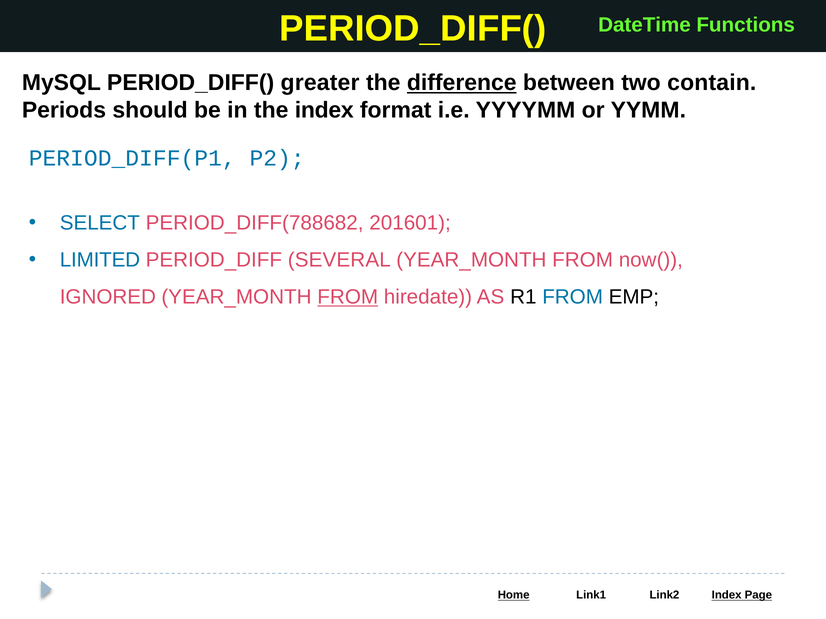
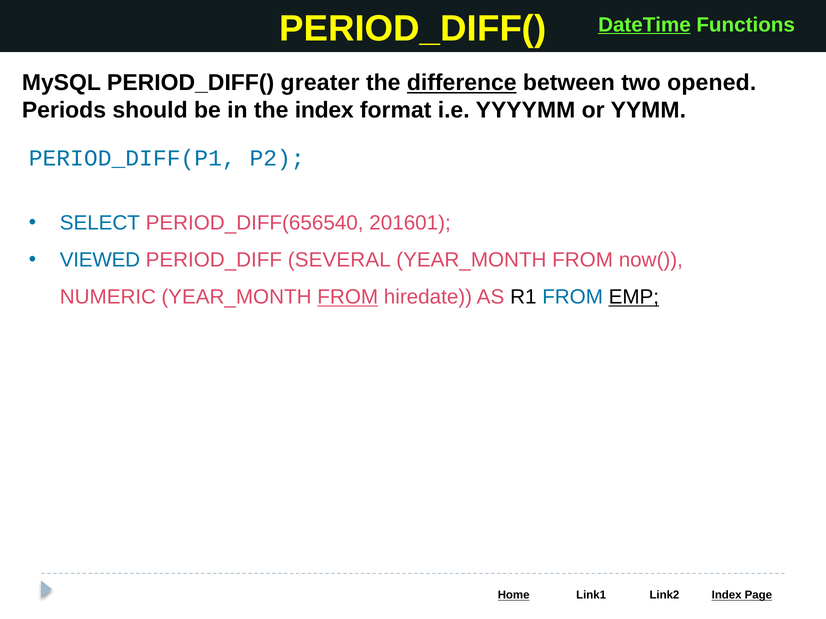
DateTime underline: none -> present
contain: contain -> opened
PERIOD_DIFF(788682: PERIOD_DIFF(788682 -> PERIOD_DIFF(656540
LIMITED: LIMITED -> VIEWED
IGNORED: IGNORED -> NUMERIC
EMP underline: none -> present
